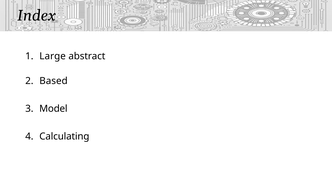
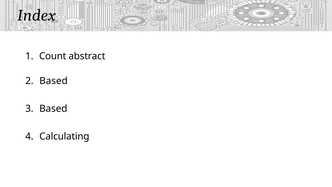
Large: Large -> Count
Model at (53, 108): Model -> Based
